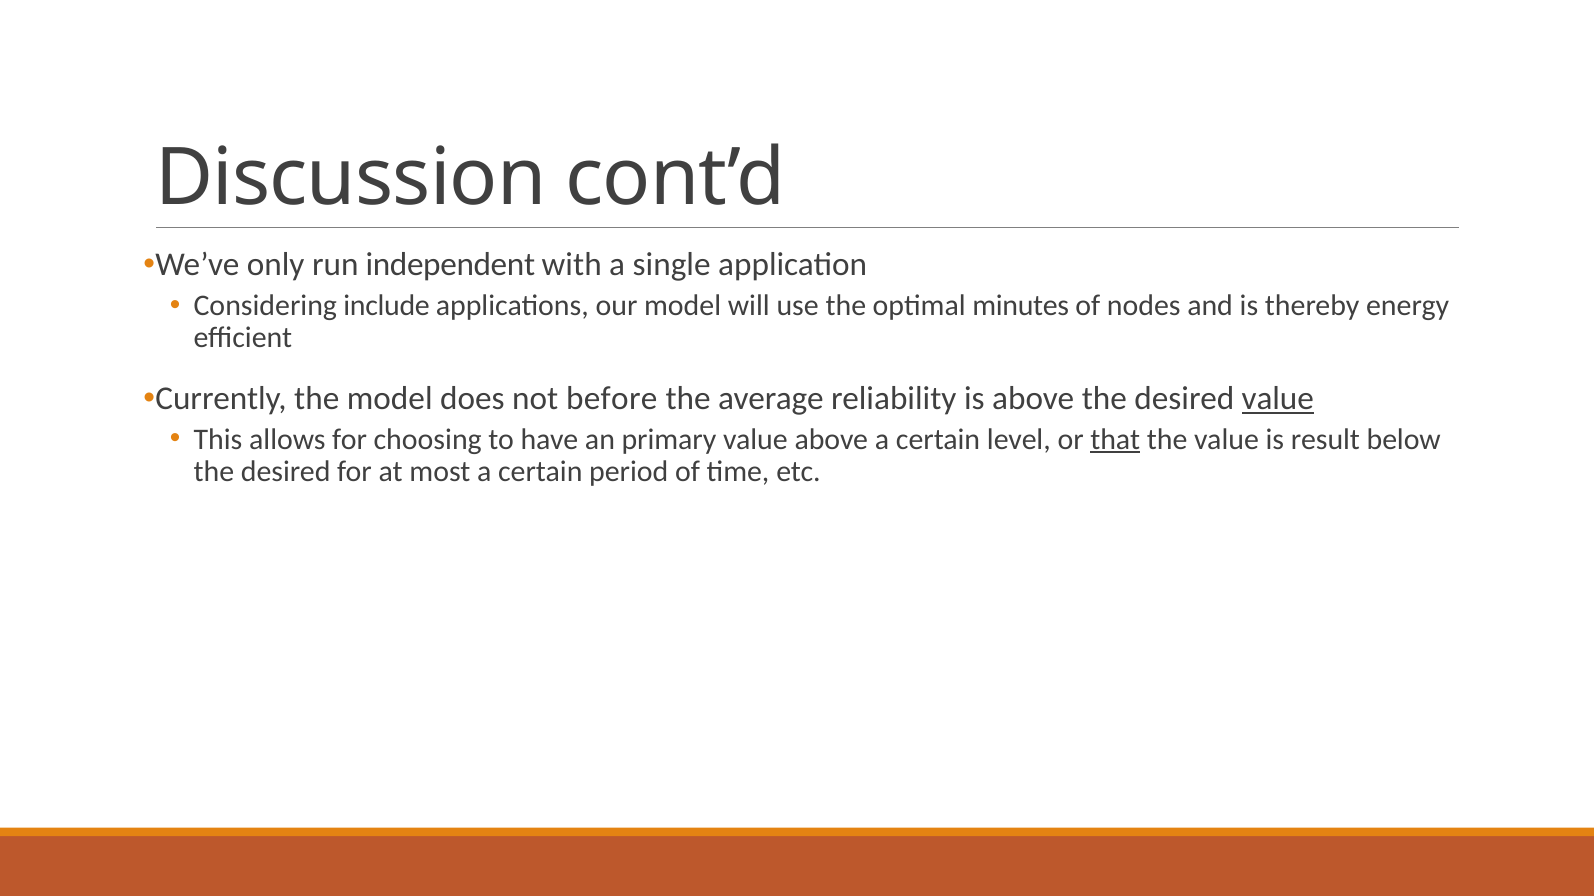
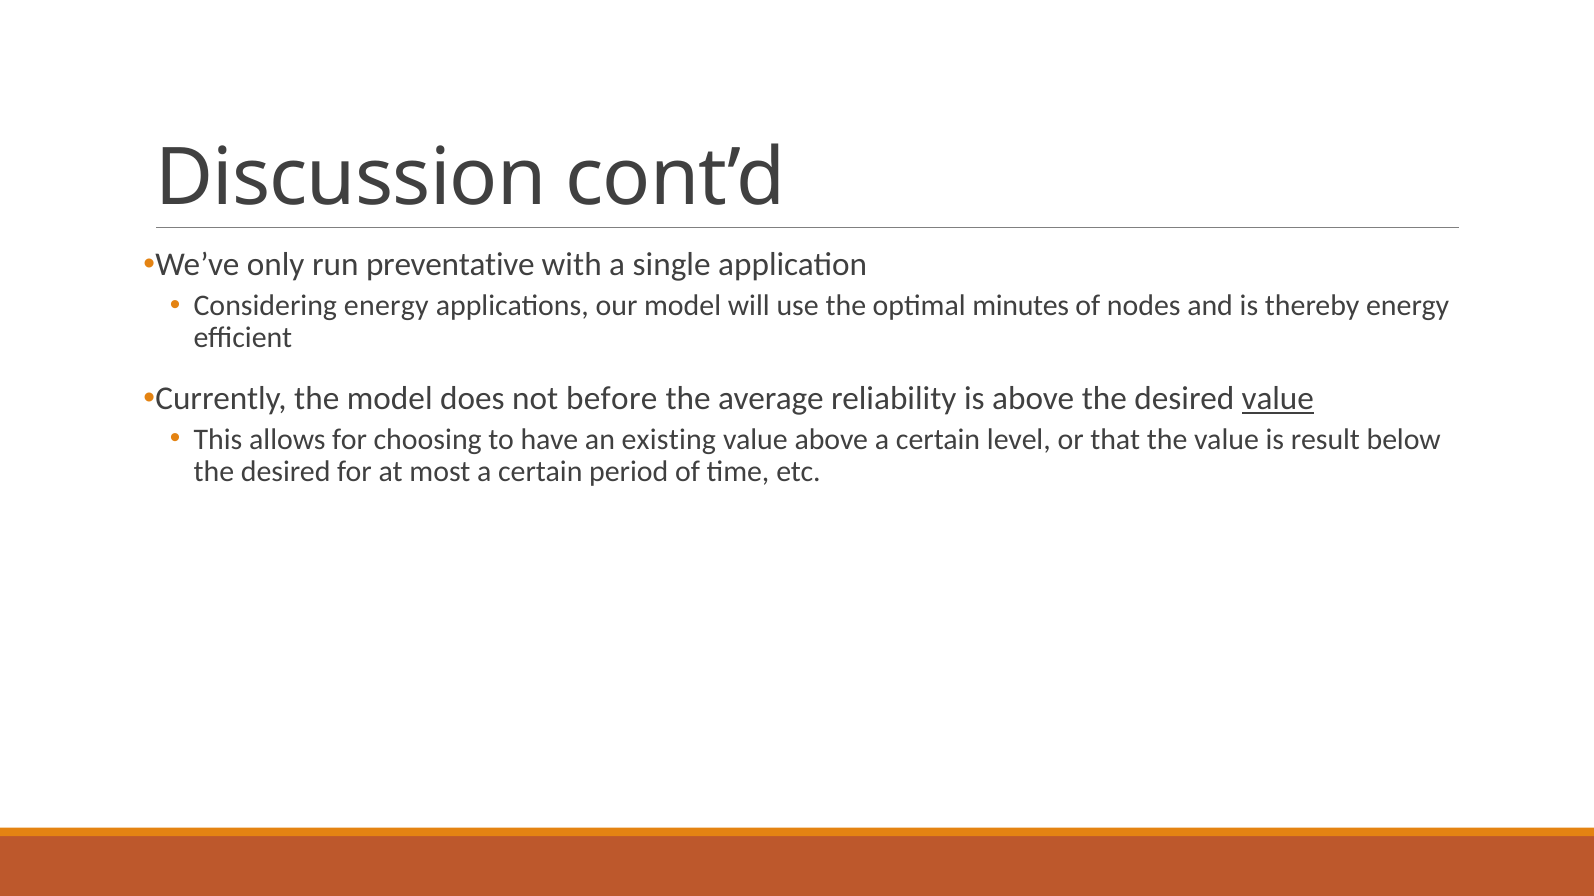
independent: independent -> preventative
Considering include: include -> energy
primary: primary -> existing
that underline: present -> none
